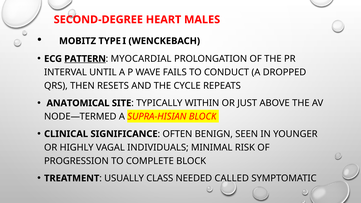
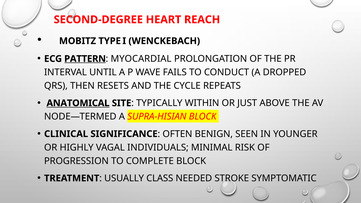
MALES: MALES -> REACH
ANATOMICAL underline: none -> present
CALLED: CALLED -> STROKE
